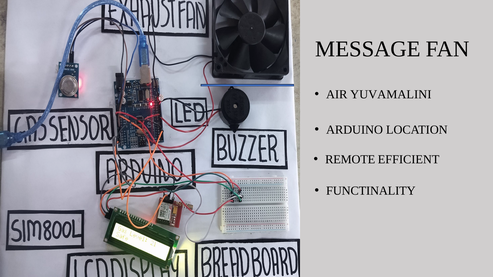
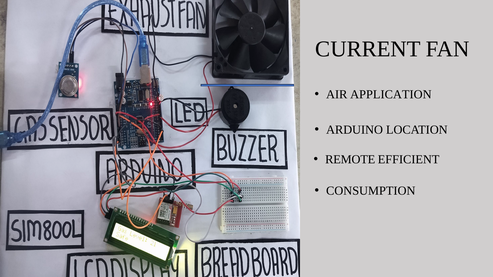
MESSAGE: MESSAGE -> CURRENT
YUVAMALINI: YUVAMALINI -> APPLICATION
FUNCTINALITY: FUNCTINALITY -> CONSUMPTION
